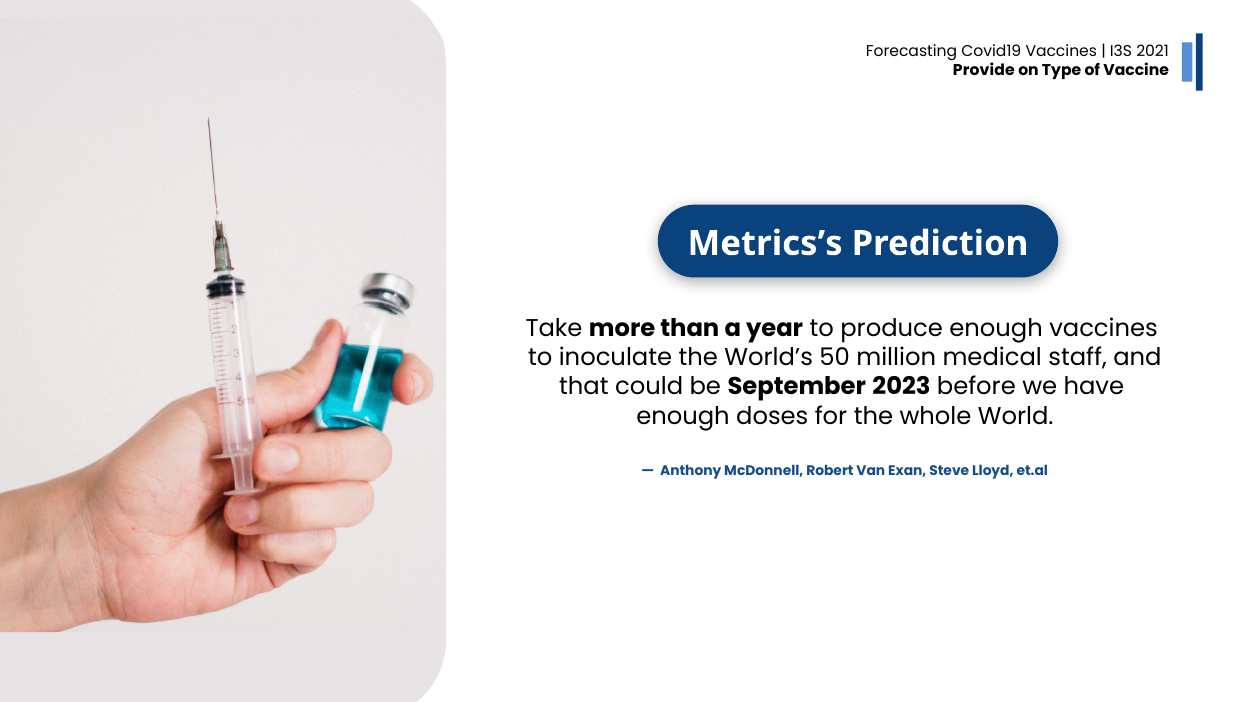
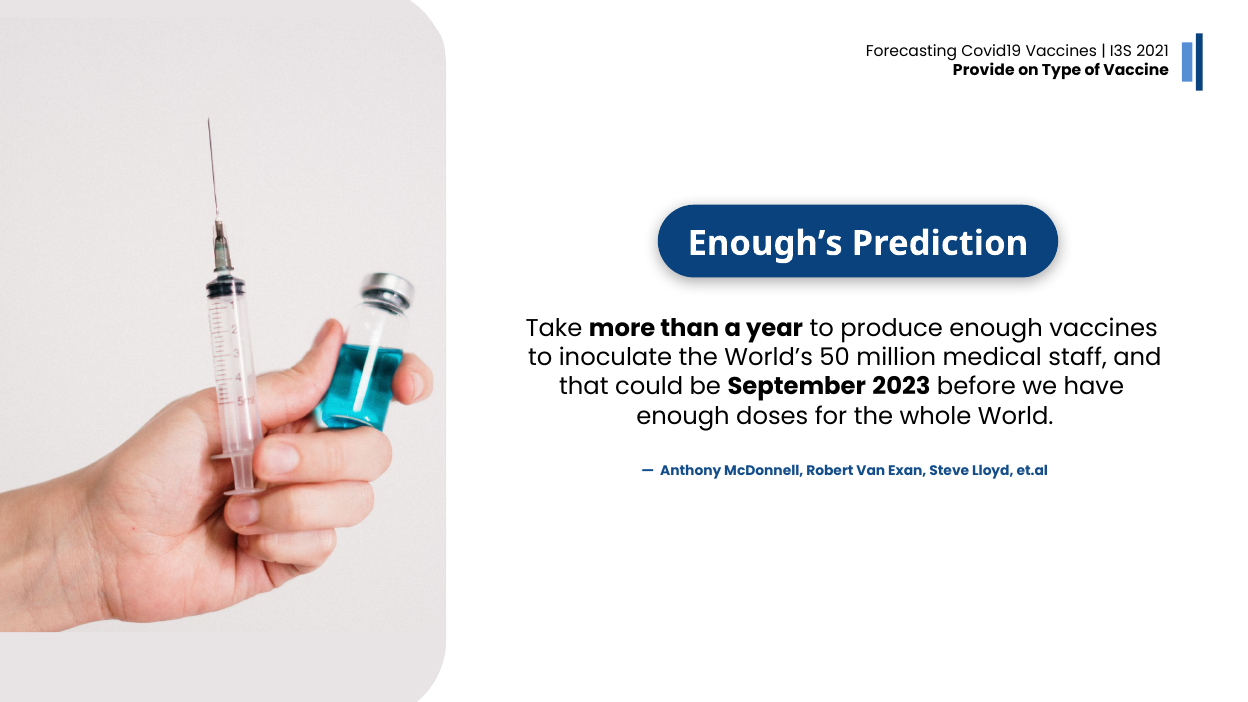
Metrics’s: Metrics’s -> Enough’s
